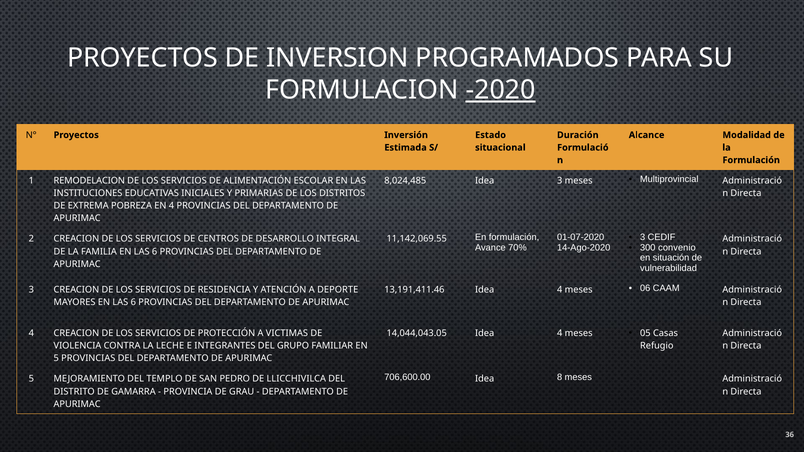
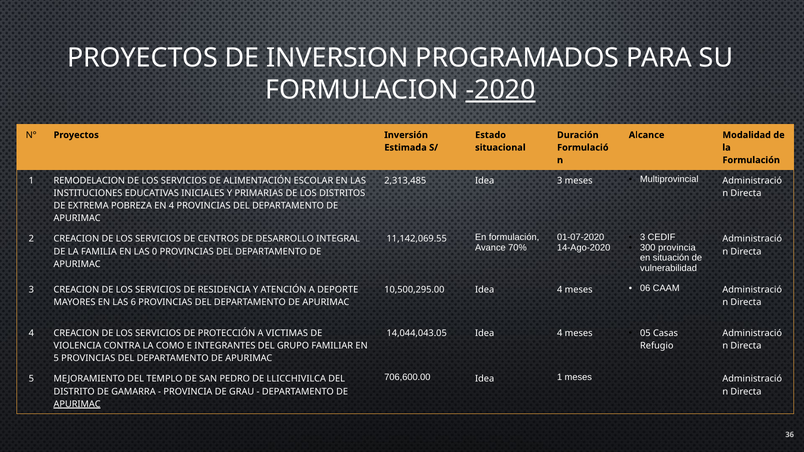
8,024,485: 8,024,485 -> 2,313,485
300 convenio: convenio -> provincia
FAMILIA EN LAS 6: 6 -> 0
13,191,411.46: 13,191,411.46 -> 10,500,295.00
LECHE: LECHE -> COMO
Idea 8: 8 -> 1
APURIMAC at (77, 404) underline: none -> present
